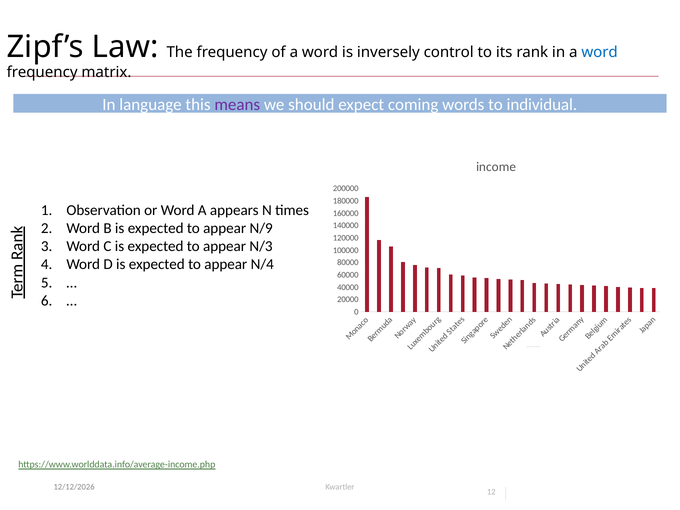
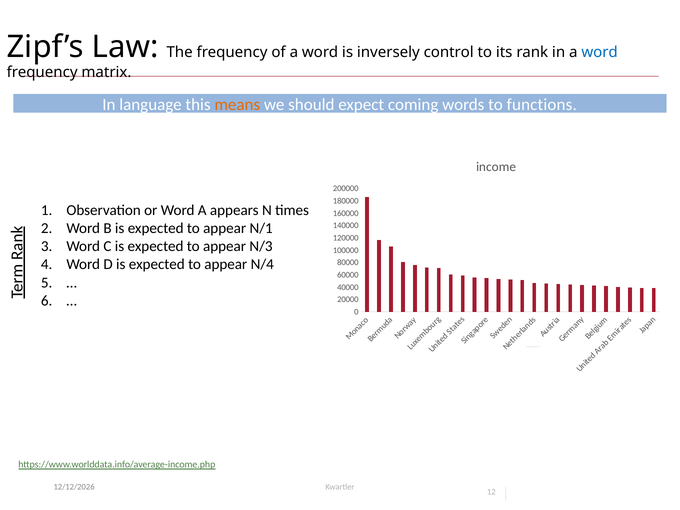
means colour: purple -> orange
individual: individual -> functions
N/9: N/9 -> N/1
